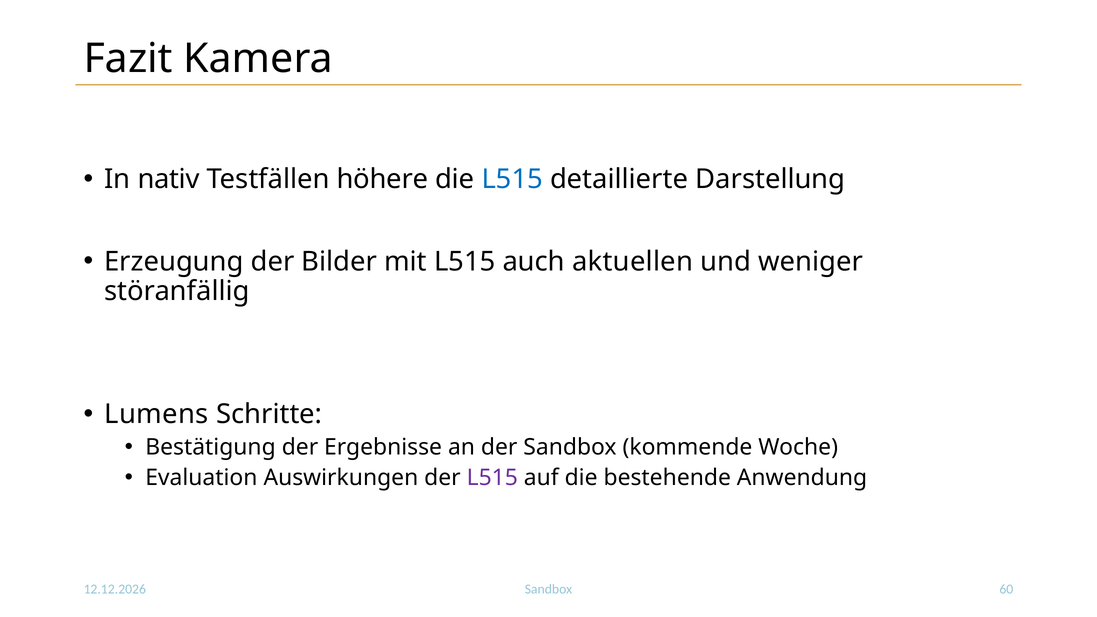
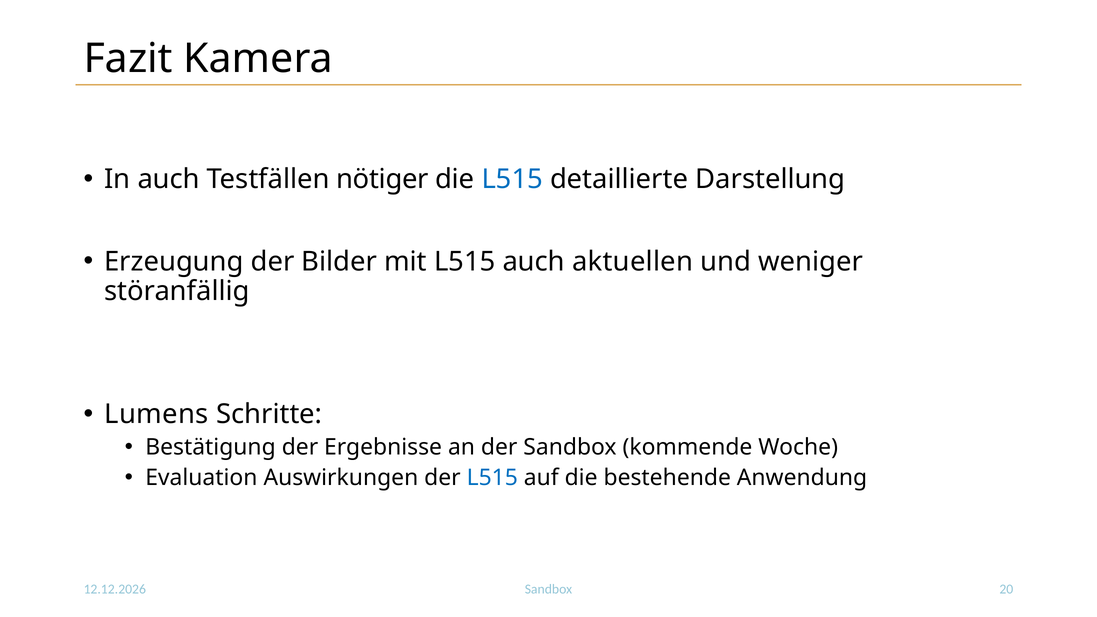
In nativ: nativ -> auch
höhere: höhere -> nötiger
L515 at (492, 478) colour: purple -> blue
60: 60 -> 20
